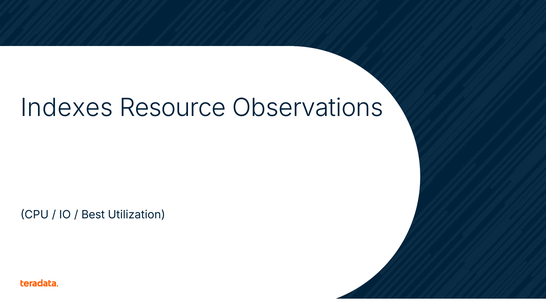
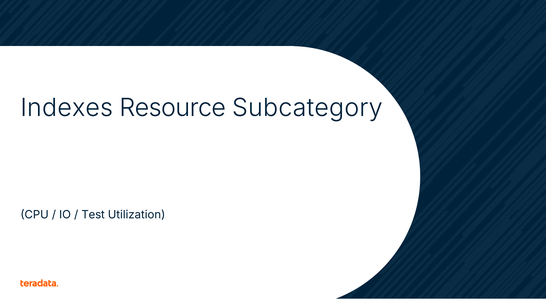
Observations: Observations -> Subcategory
Best: Best -> Test
